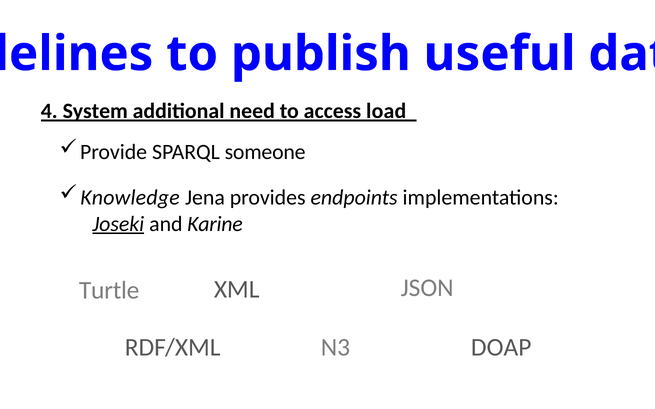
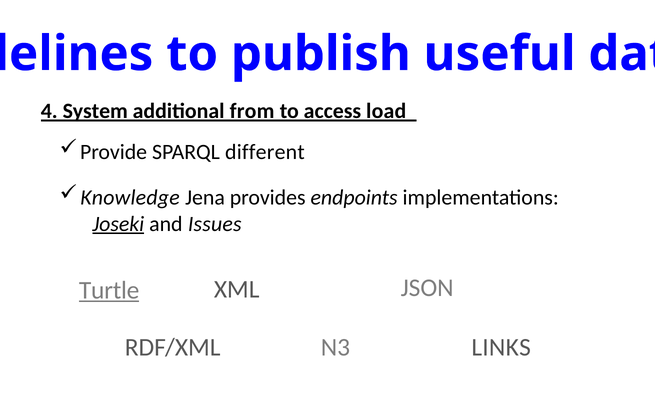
need: need -> from
someone: someone -> different
Karine: Karine -> Issues
Turtle underline: none -> present
DOAP: DOAP -> LINKS
